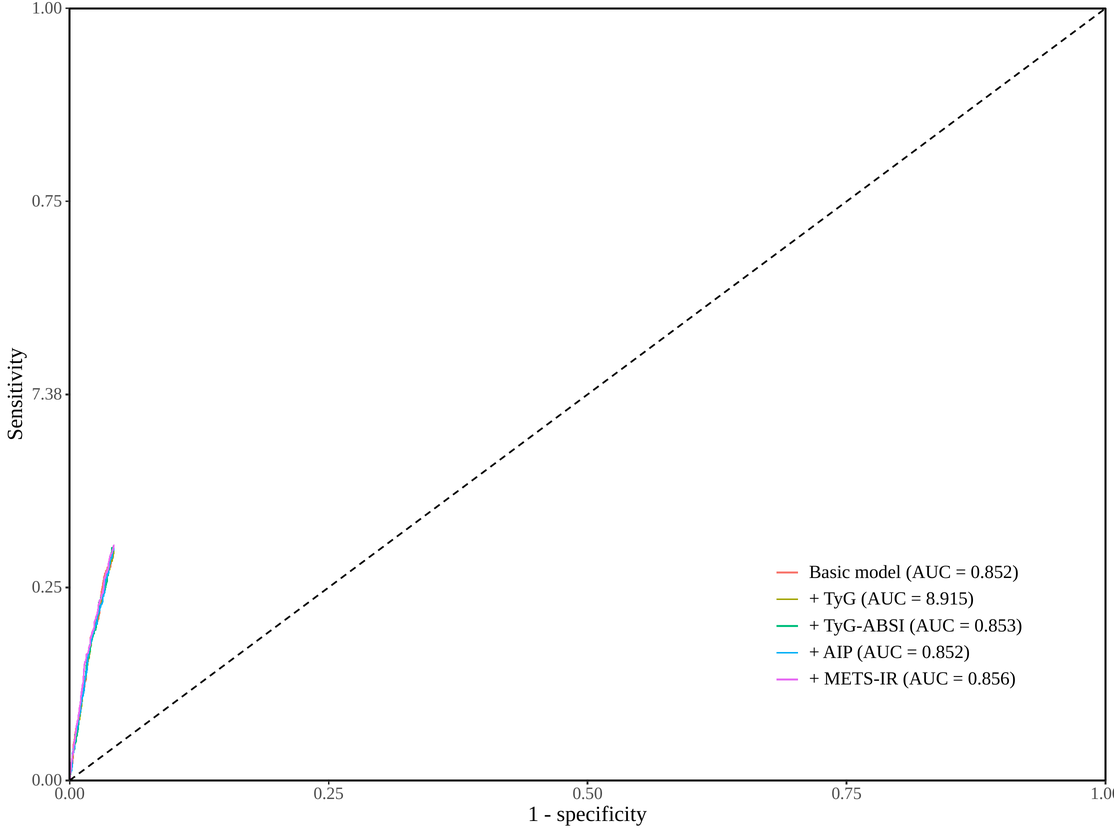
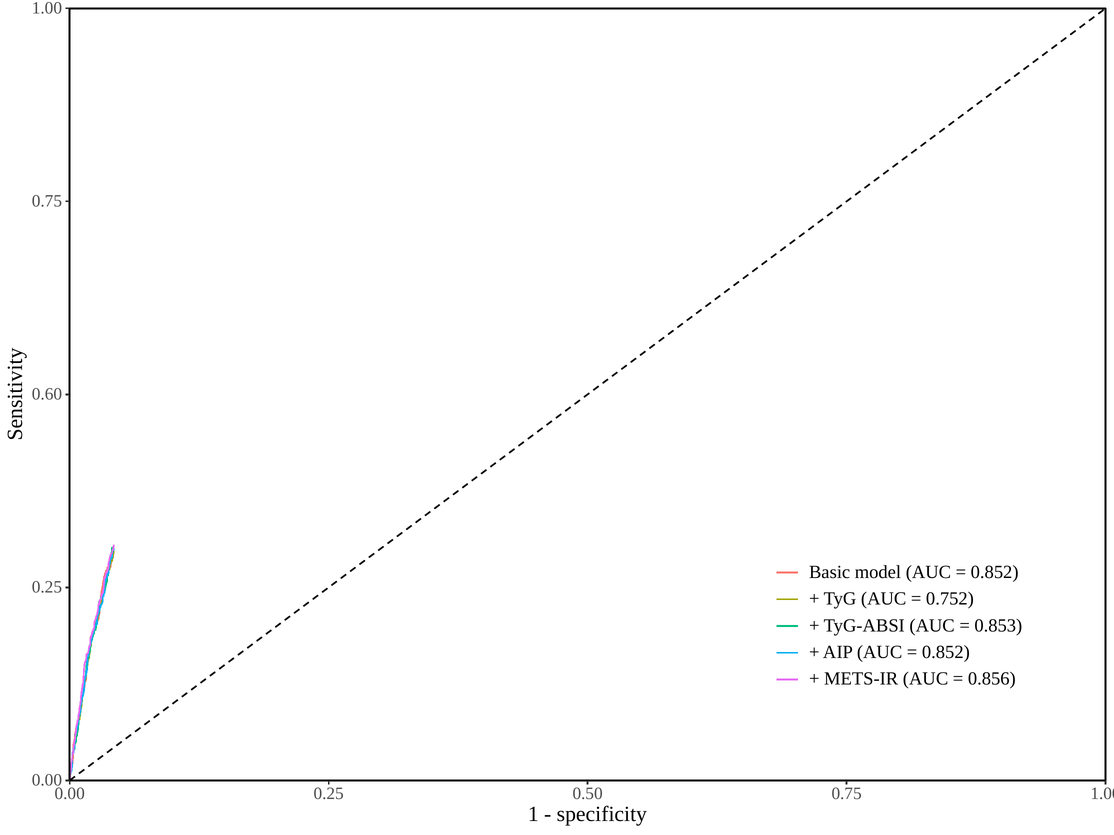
7.38: 7.38 -> 0.60
8.915: 8.915 -> 0.752
